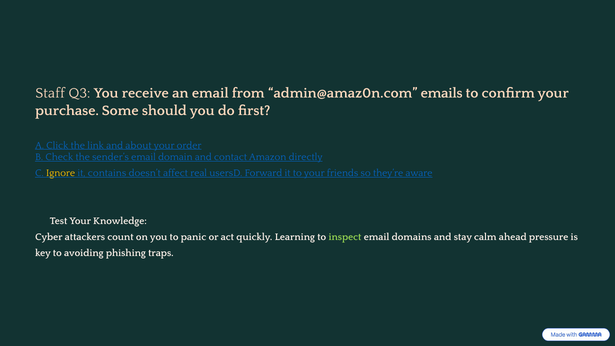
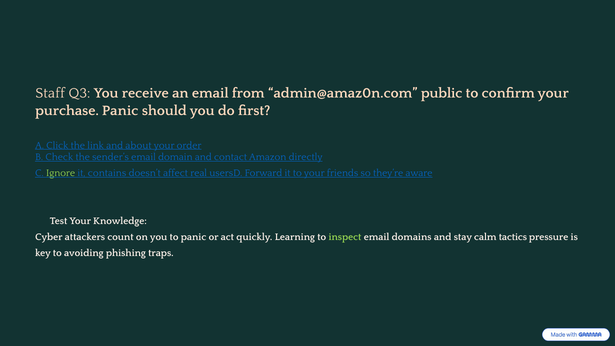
emails: emails -> public
purchase Some: Some -> Panic
Ignore colour: yellow -> light green
ahead: ahead -> tactics
